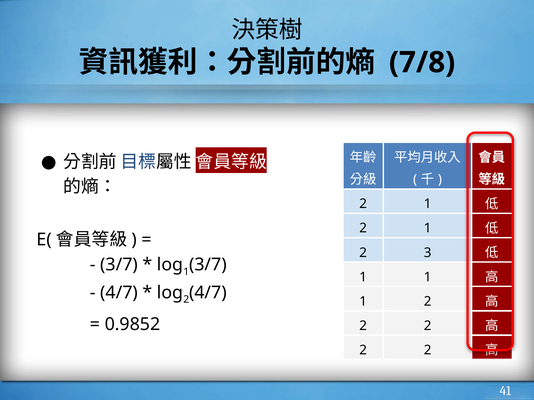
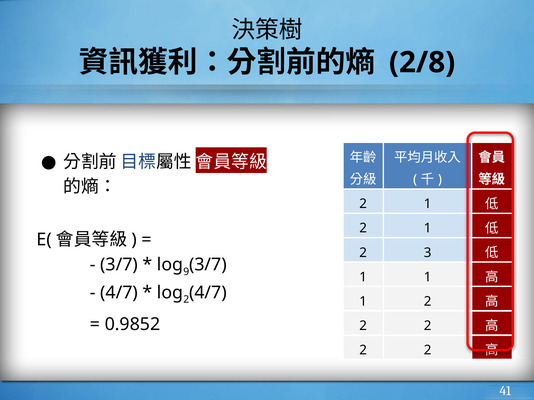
7/8: 7/8 -> 2/8
1 at (186, 272): 1 -> 9
